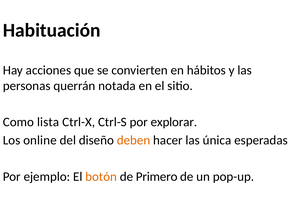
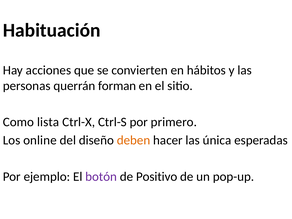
notada: notada -> forman
explorar: explorar -> primero
botón colour: orange -> purple
Primero: Primero -> Positivo
